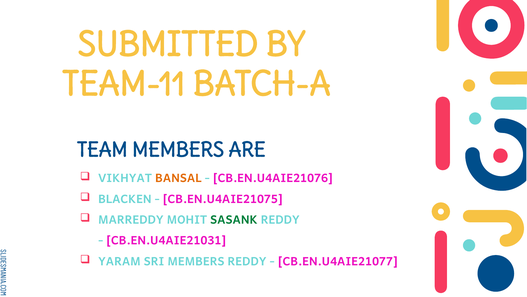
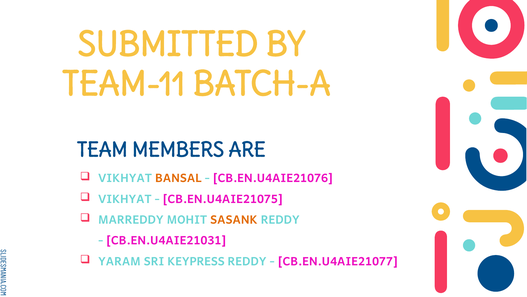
BLACKEN at (125, 199): BLACKEN -> VIKHYAT
SASANK colour: green -> orange
SRI MEMBERS: MEMBERS -> KEYPRESS
